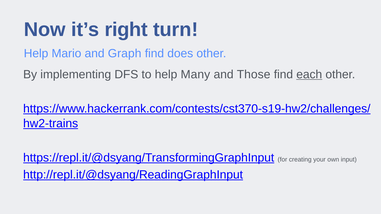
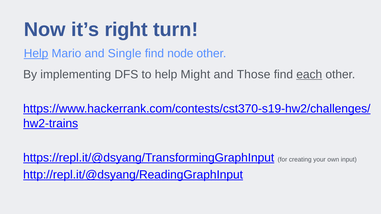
Help at (36, 54) underline: none -> present
Graph: Graph -> Single
does: does -> node
Many: Many -> Might
